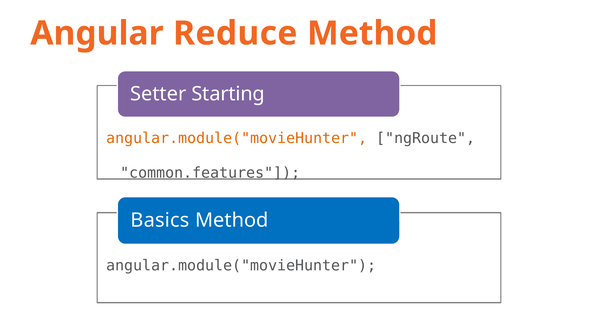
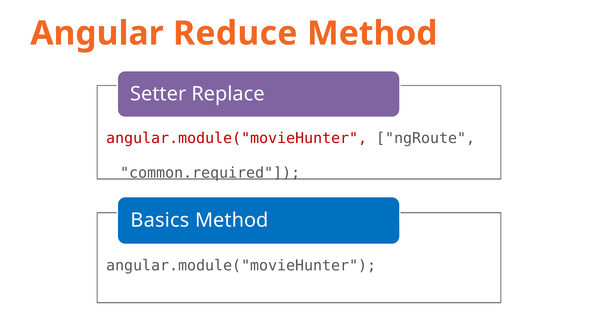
Starting: Starting -> Replace
angular.module("movieHunter at (237, 139) colour: orange -> red
common.features: common.features -> common.required
